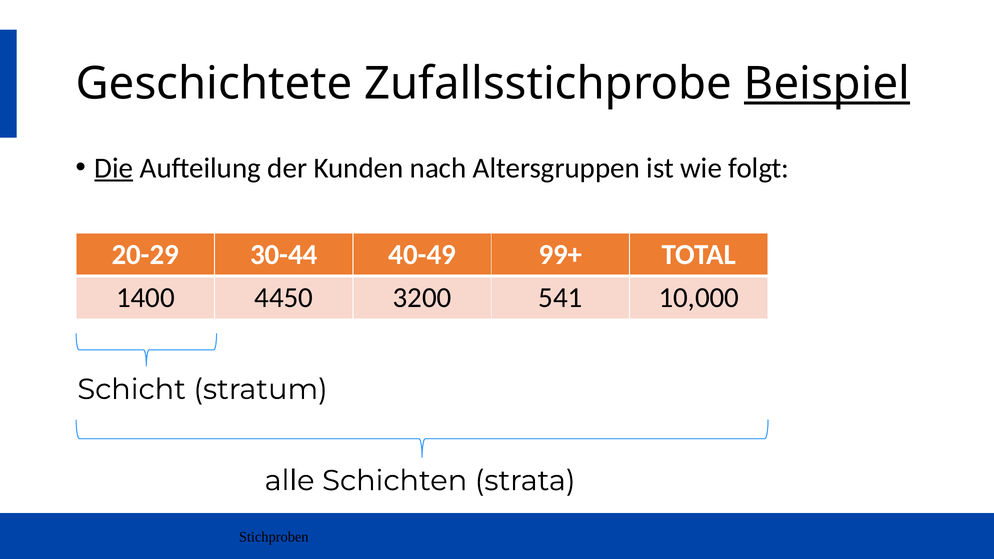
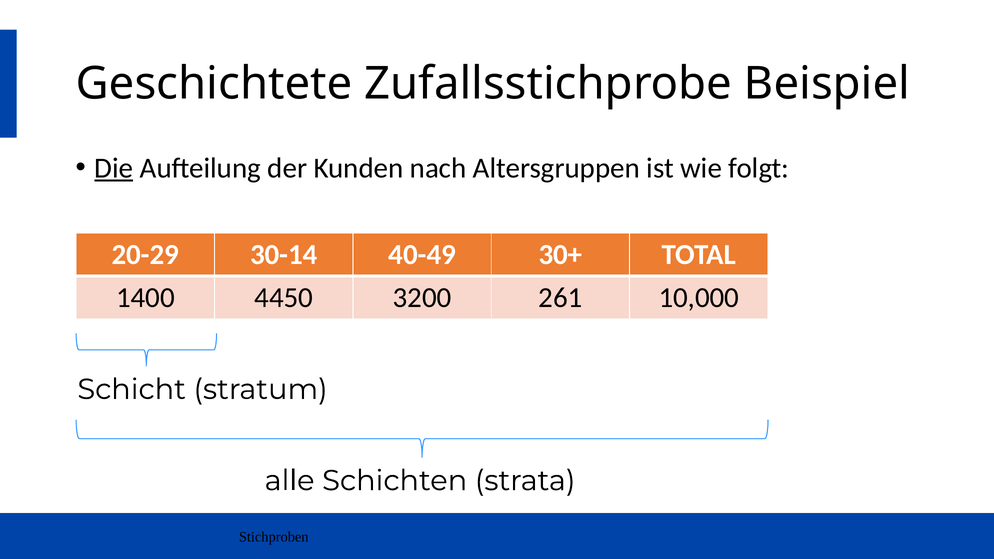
Beispiel underline: present -> none
30-44: 30-44 -> 30-14
99+: 99+ -> 30+
541: 541 -> 261
